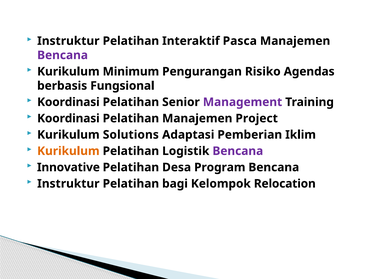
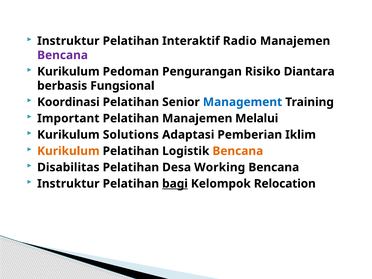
Pasca: Pasca -> Radio
Minimum: Minimum -> Pedoman
Agendas: Agendas -> Diantara
Management colour: purple -> blue
Koordinasi at (68, 118): Koordinasi -> Important
Project: Project -> Melalui
Bencana at (238, 151) colour: purple -> orange
Innovative: Innovative -> Disabilitas
Program: Program -> Working
bagi underline: none -> present
